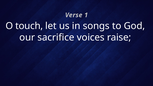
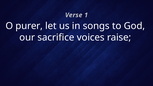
touch: touch -> purer
